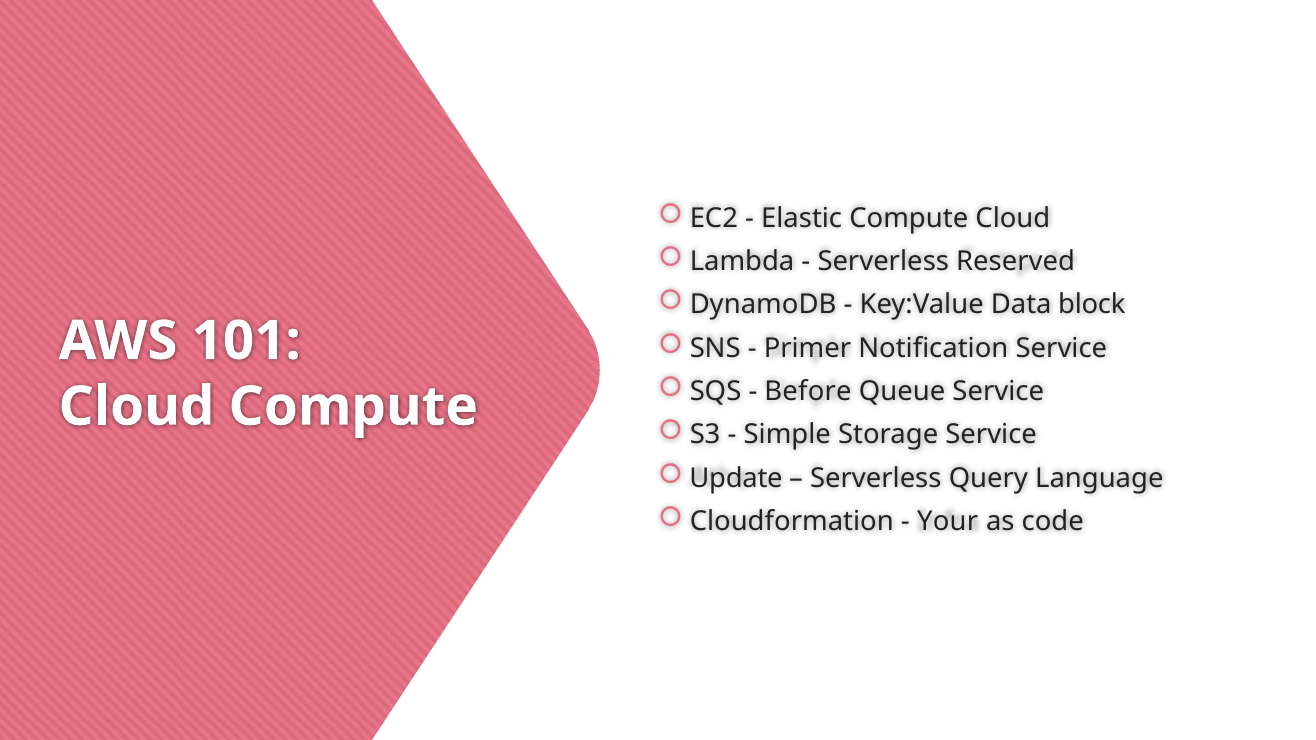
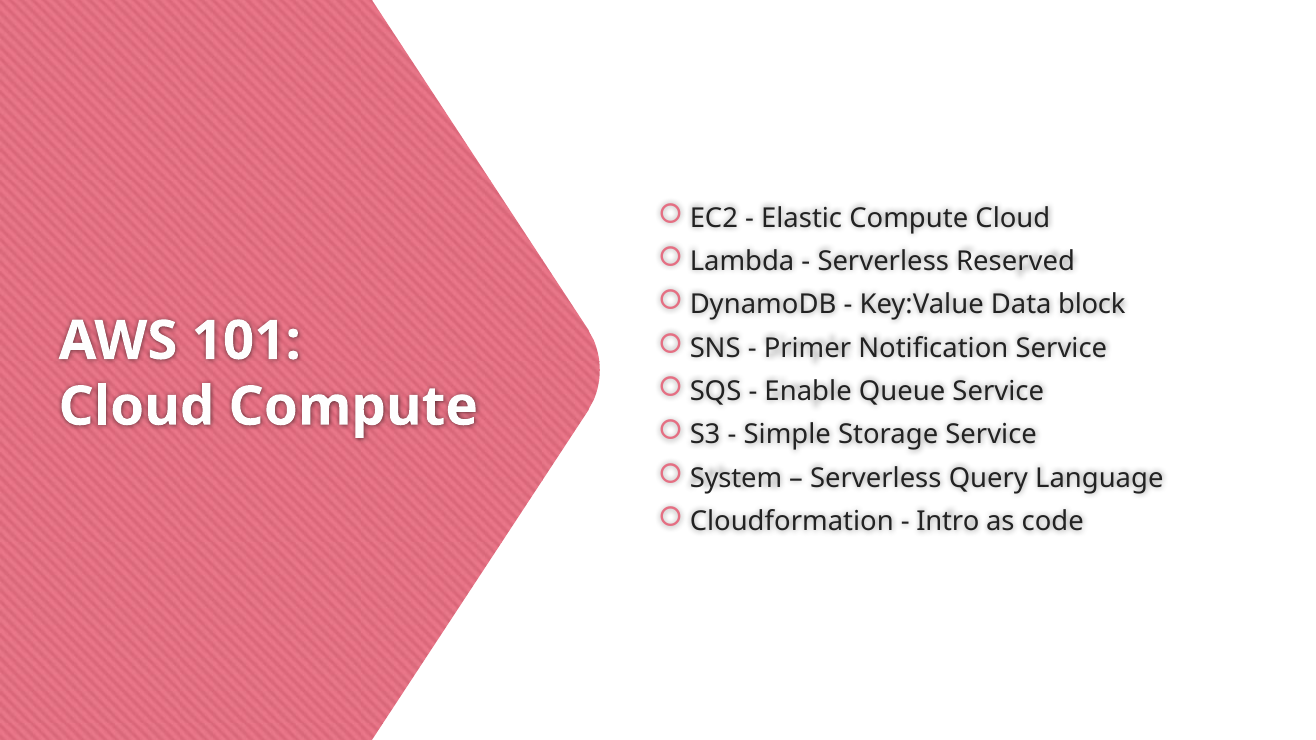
Before: Before -> Enable
Update: Update -> System
Your: Your -> Intro
